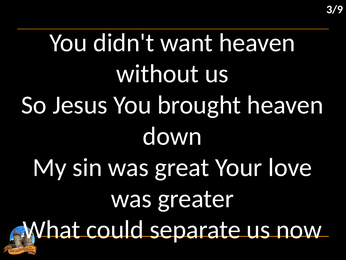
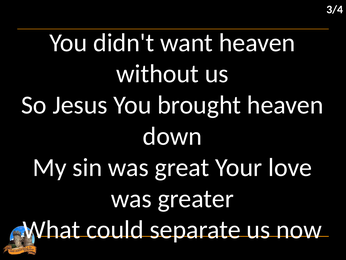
3/9: 3/9 -> 3/4
